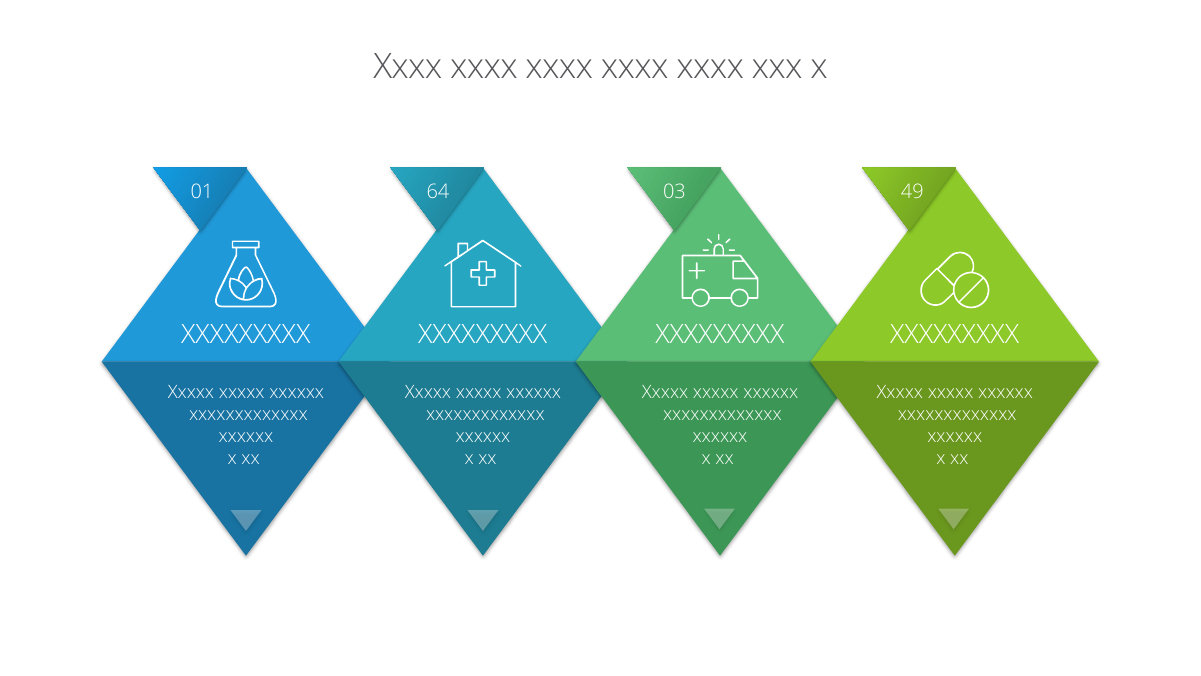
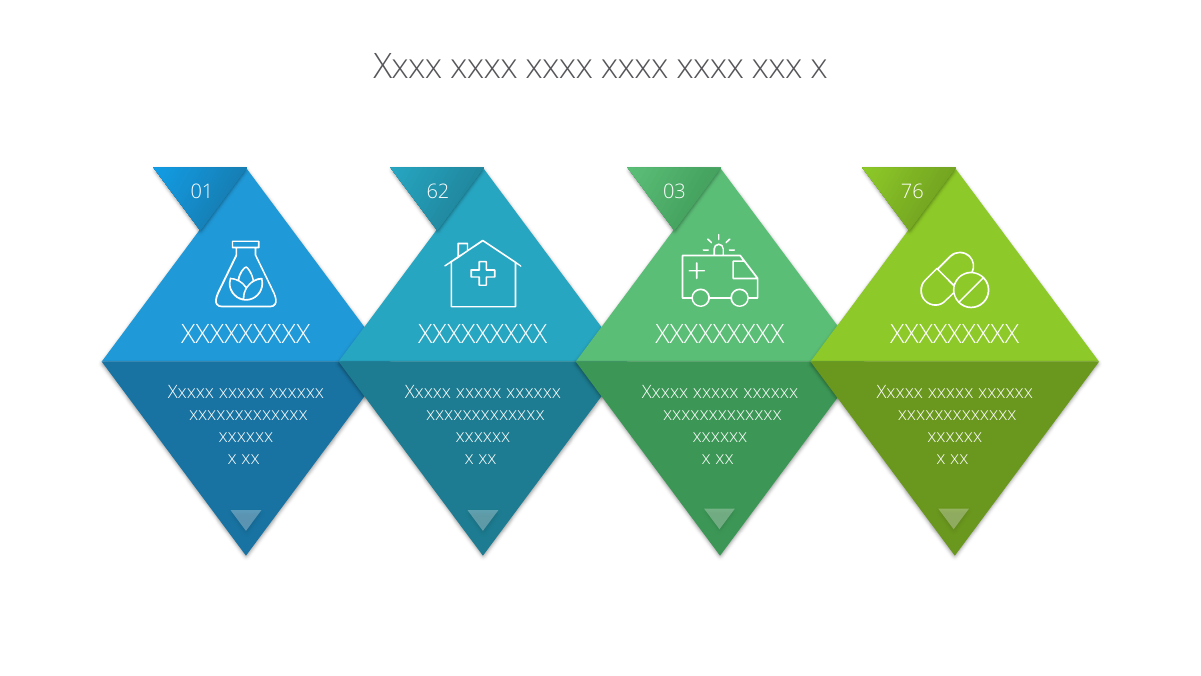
64: 64 -> 62
49: 49 -> 76
